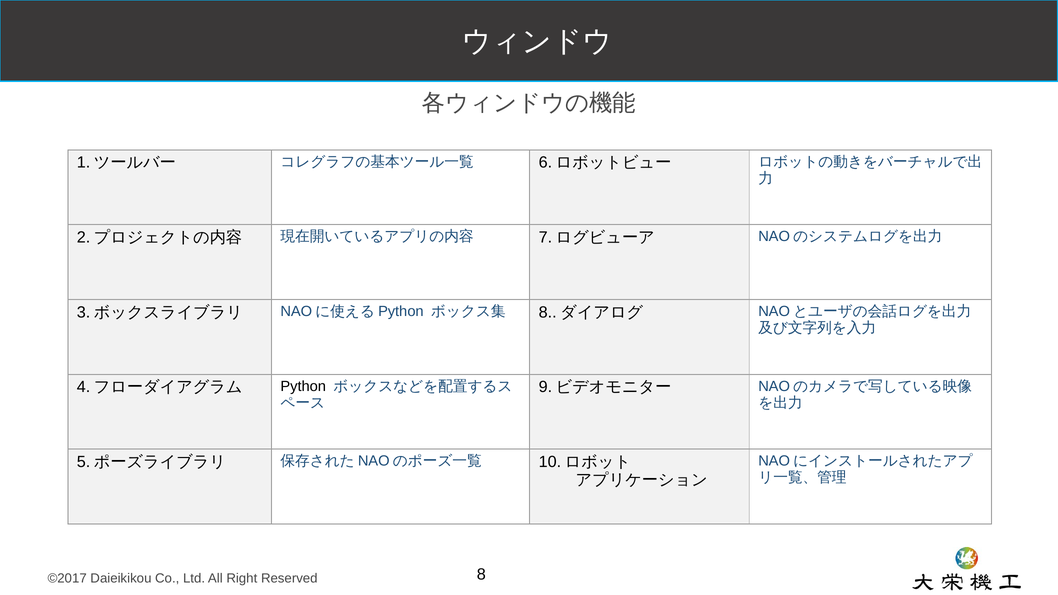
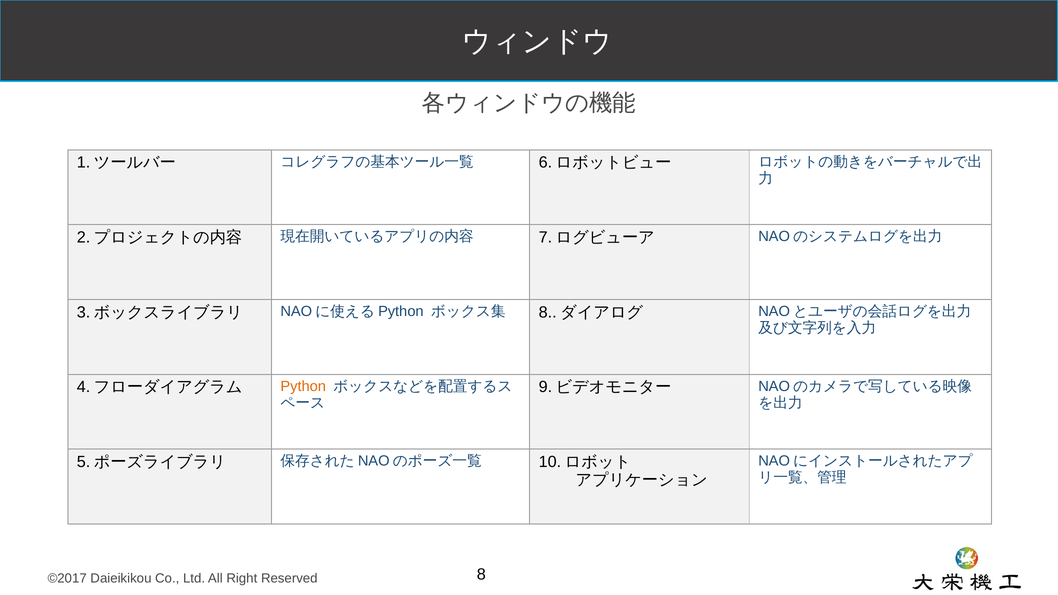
Python colour: black -> orange
